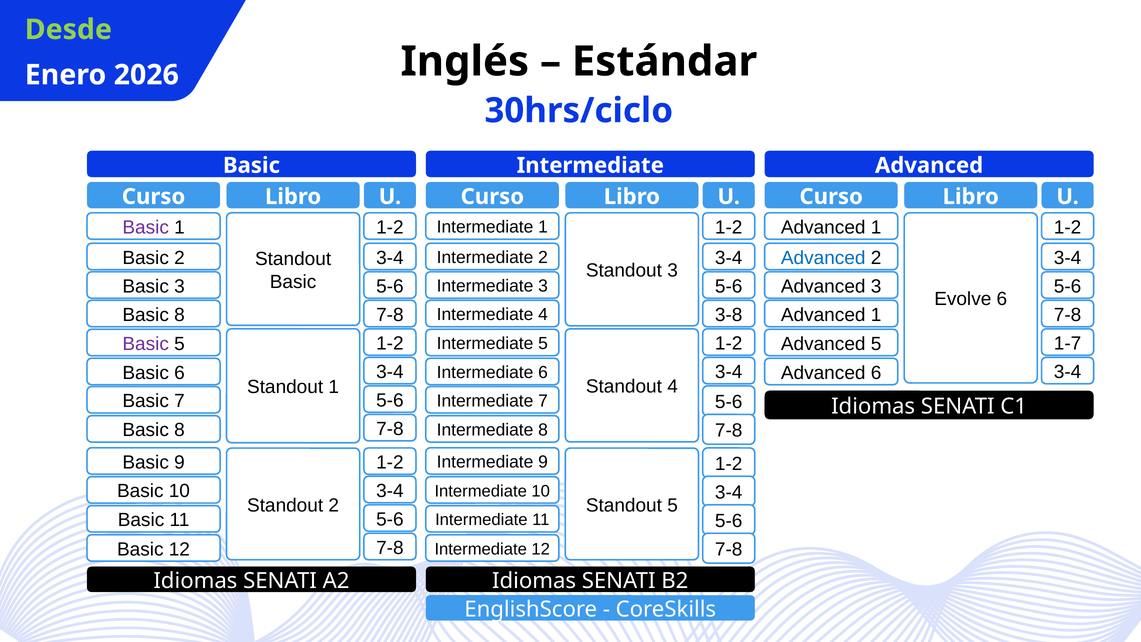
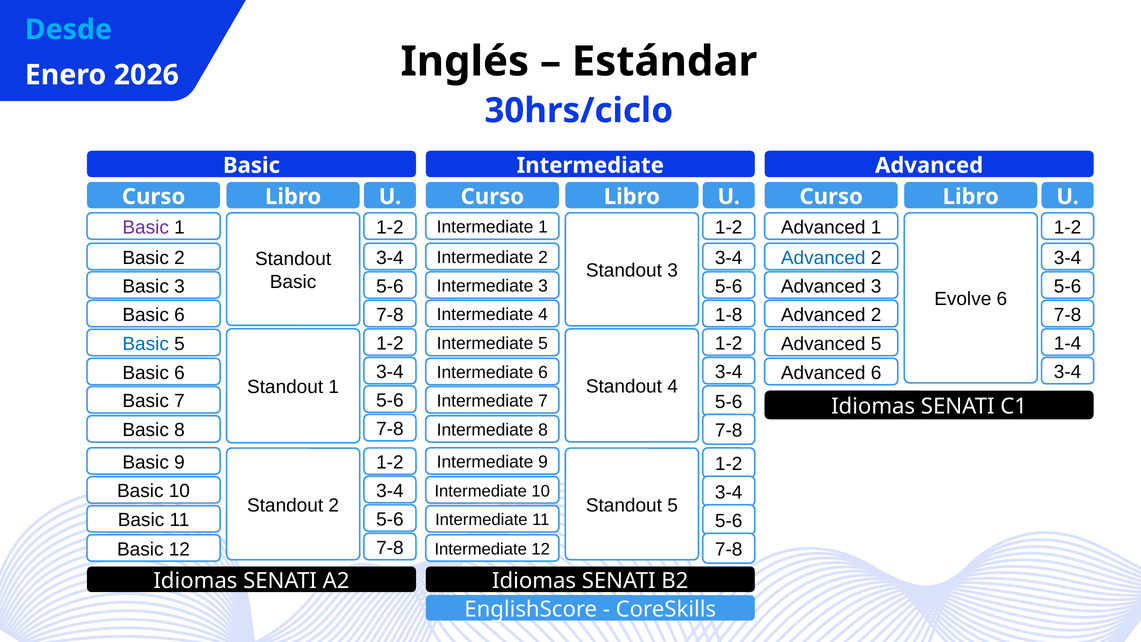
Desde colour: light green -> light blue
8 at (179, 315): 8 -> 6
1 at (876, 315): 1 -> 2
3-8: 3-8 -> 1-8
1-7: 1-7 -> 1-4
Basic at (146, 344) colour: purple -> blue
